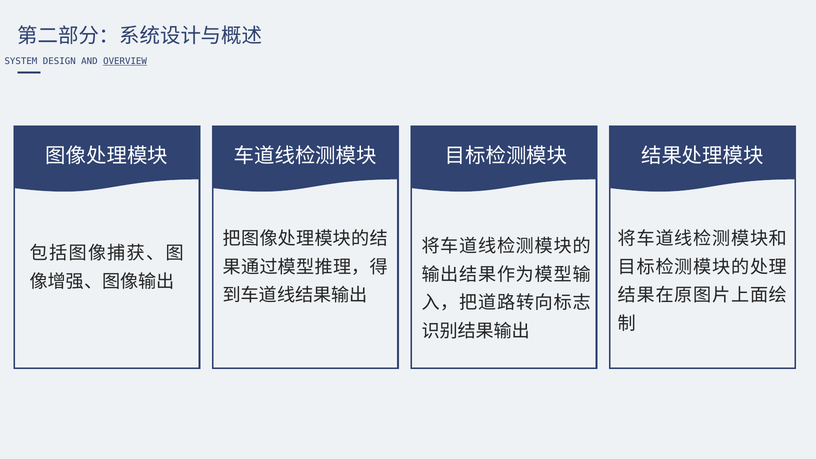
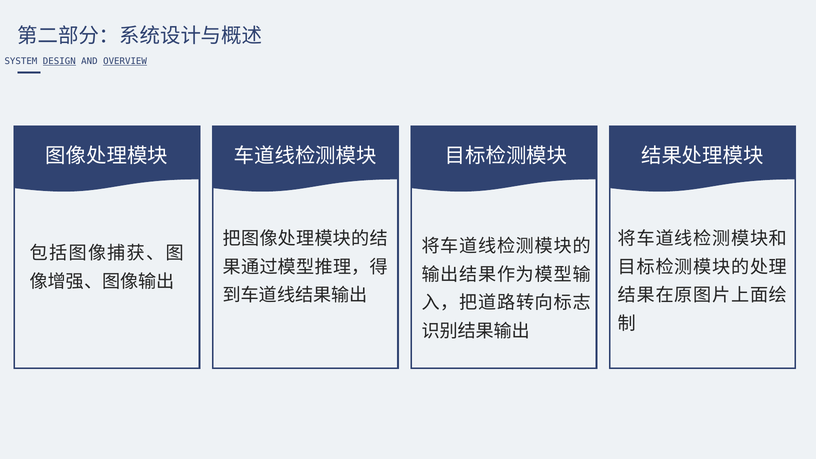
DESIGN underline: none -> present
